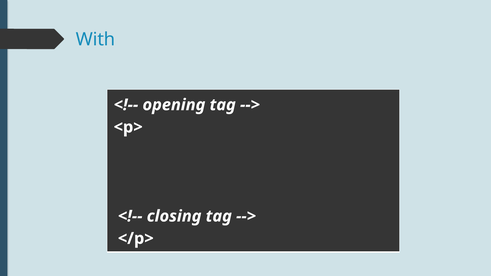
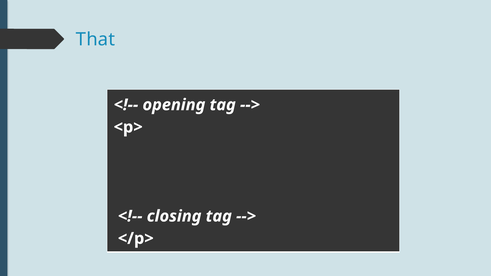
With: With -> That
